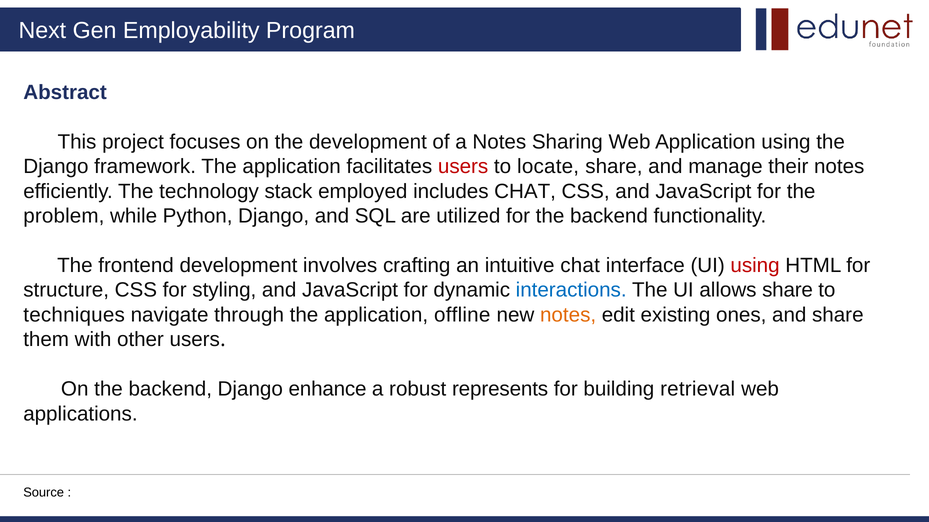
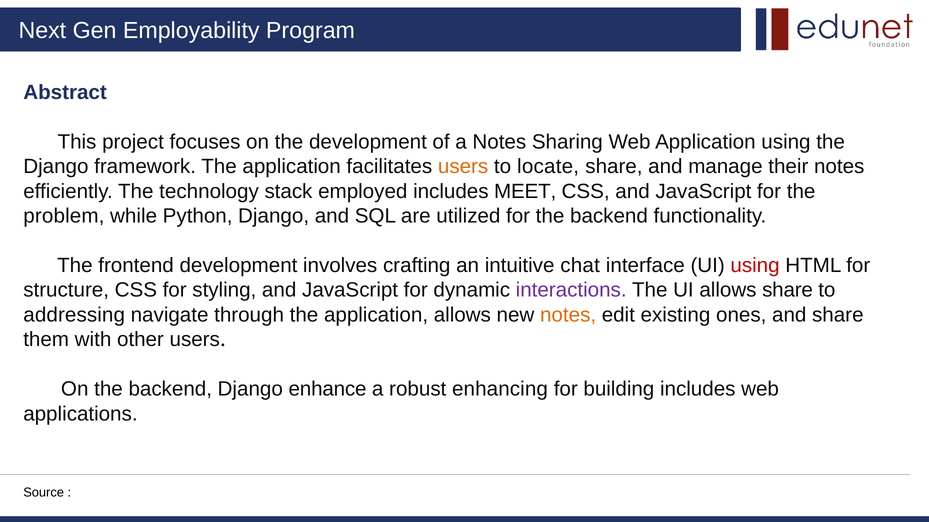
users at (463, 167) colour: red -> orange
includes CHAT: CHAT -> MEET
interactions colour: blue -> purple
techniques: techniques -> addressing
application offline: offline -> allows
represents: represents -> enhancing
building retrieval: retrieval -> includes
